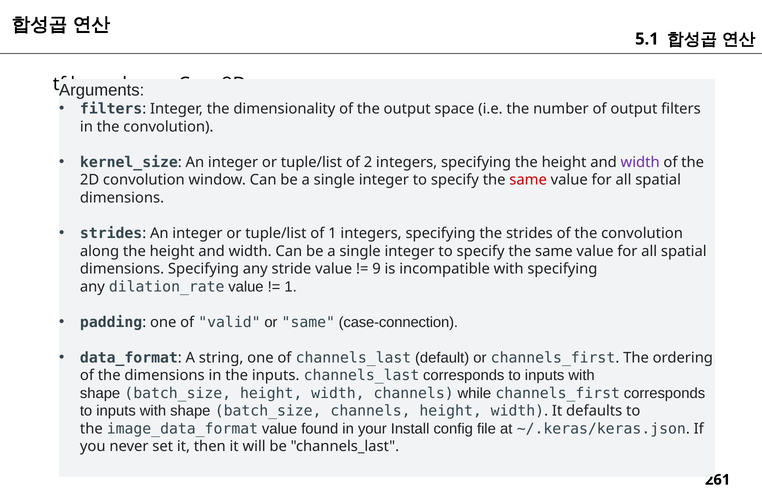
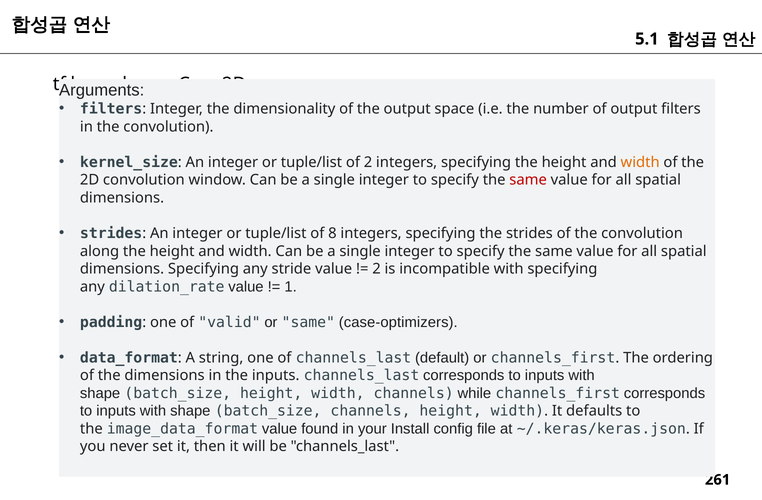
width at (640, 162) colour: purple -> orange
of 1: 1 -> 8
9 at (377, 269): 9 -> 2
case-connection: case-connection -> case-optimizers
